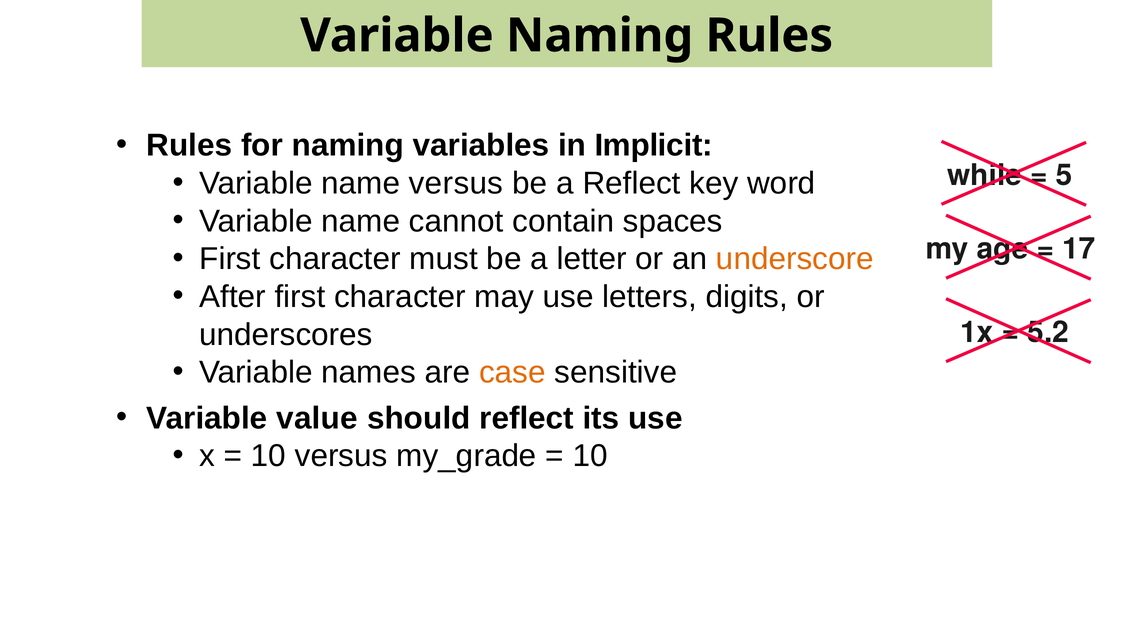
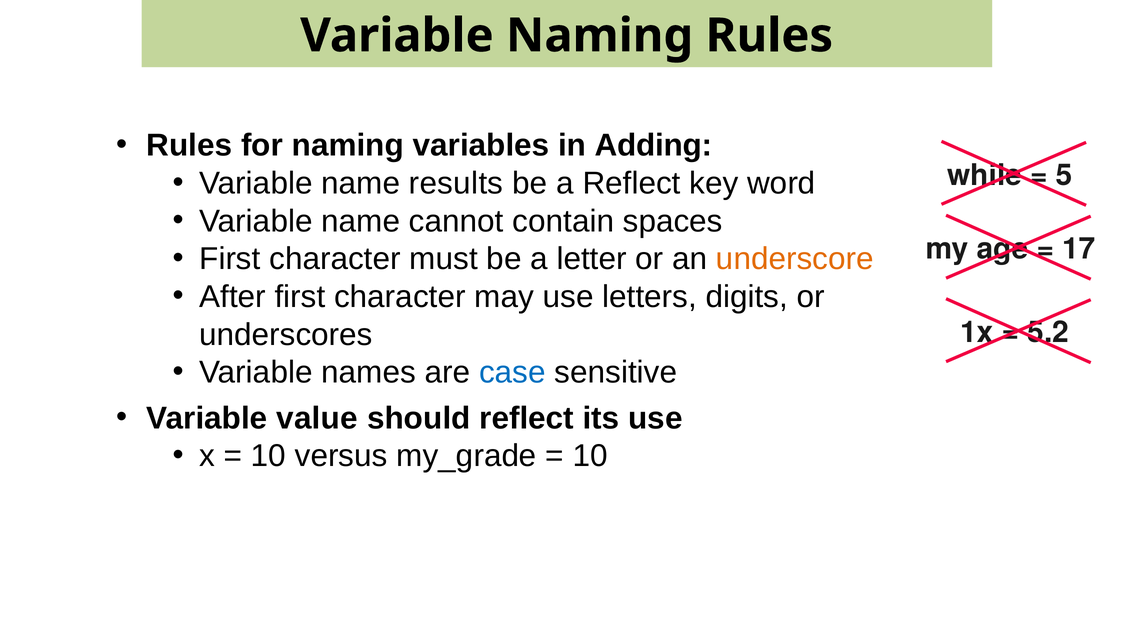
Implicit: Implicit -> Adding
name versus: versus -> results
case colour: orange -> blue
